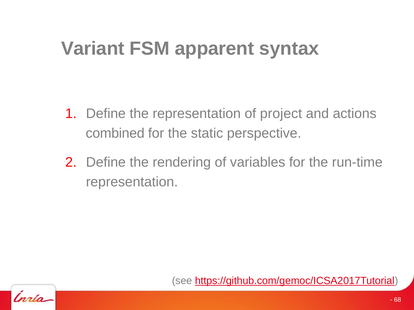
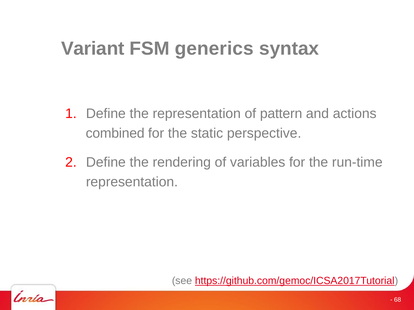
apparent: apparent -> generics
project: project -> pattern
